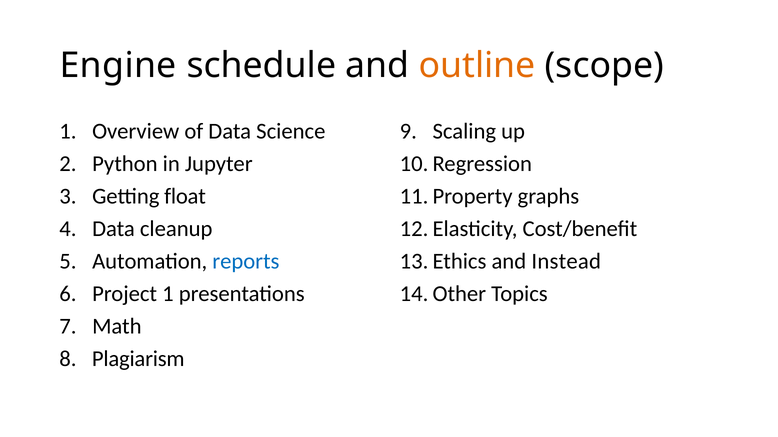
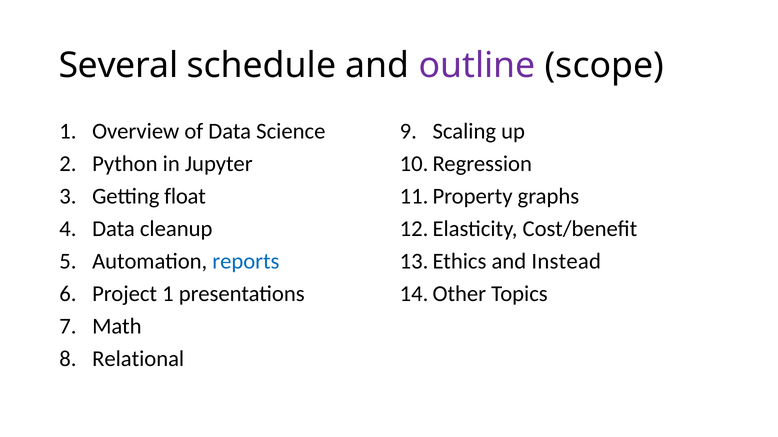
Engine: Engine -> Several
outline colour: orange -> purple
Plagiarism: Plagiarism -> Relational
